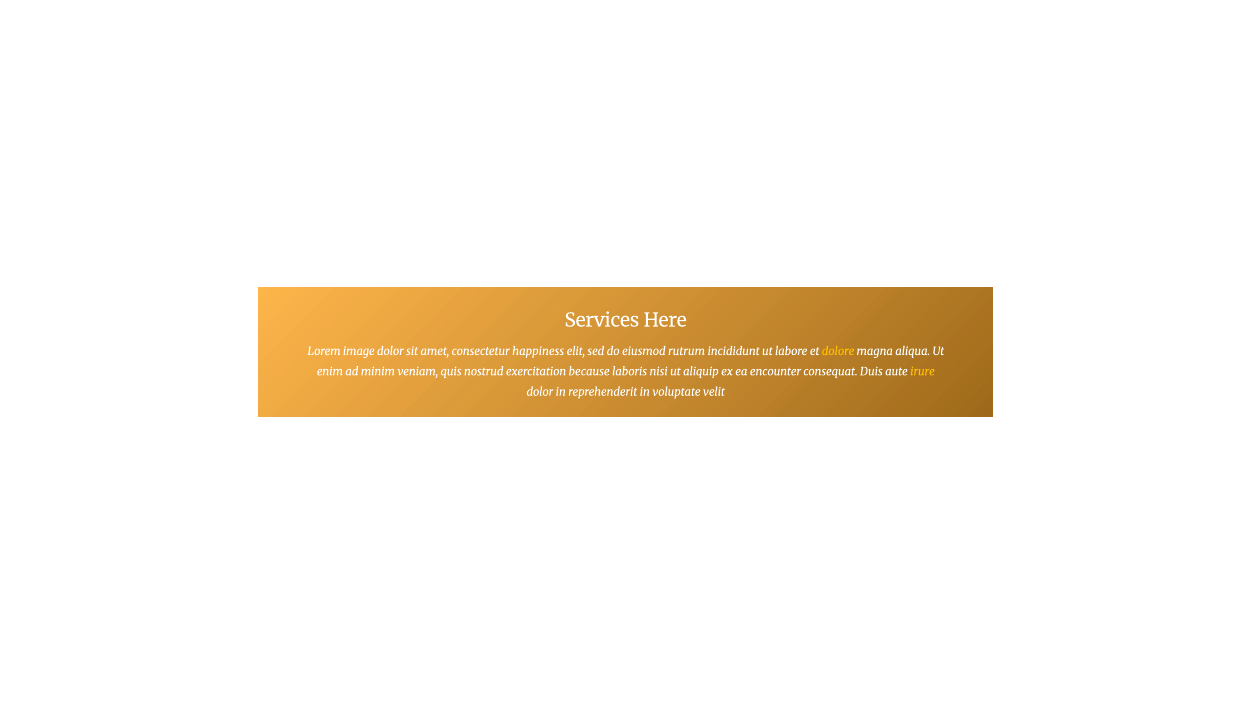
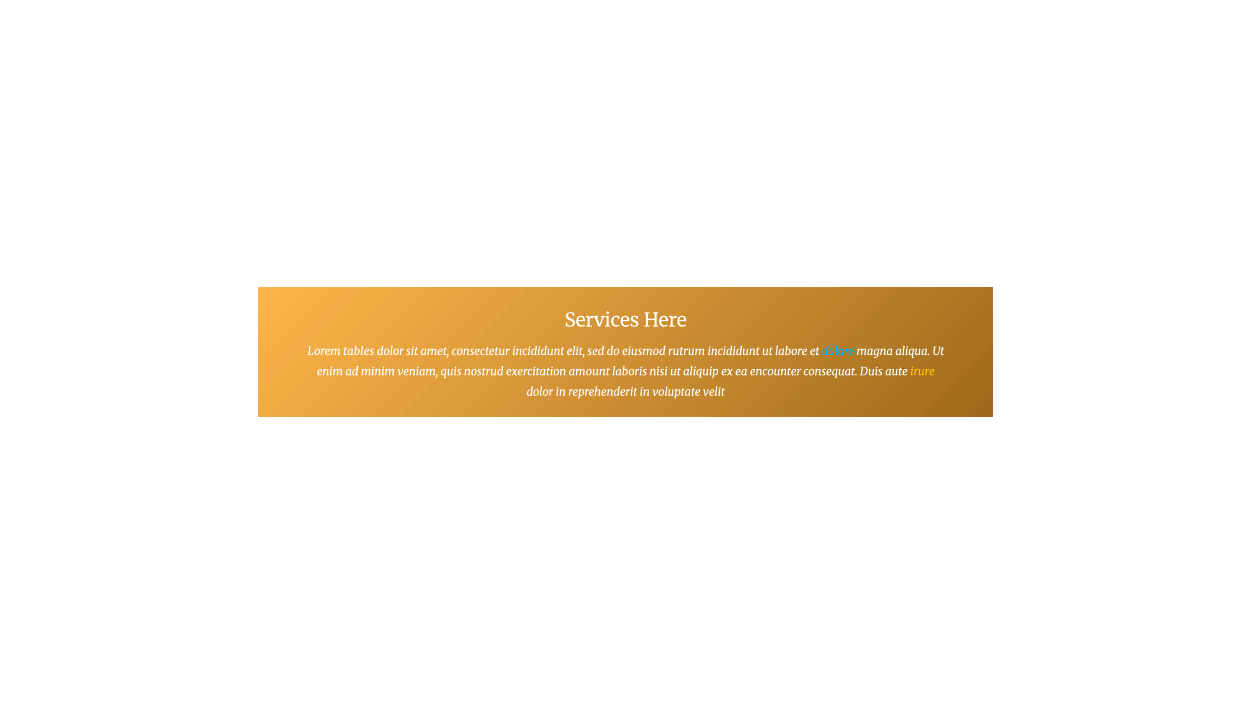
image: image -> tables
consectetur happiness: happiness -> incididunt
dolore colour: yellow -> light blue
because: because -> amount
